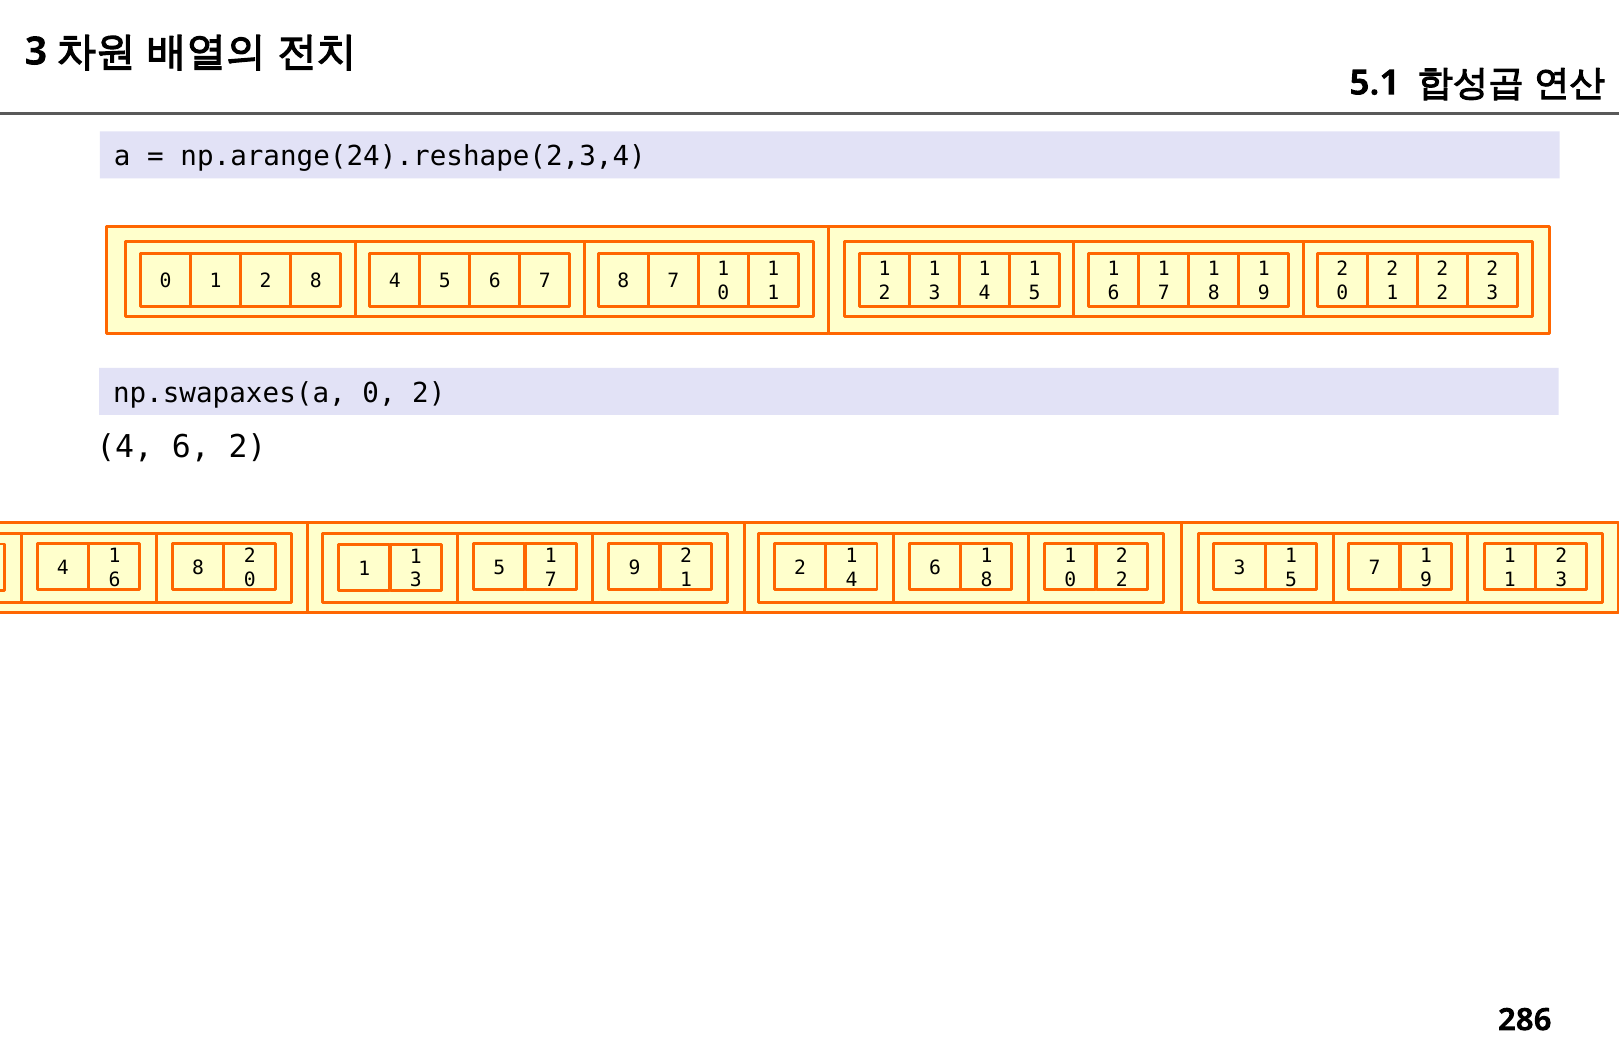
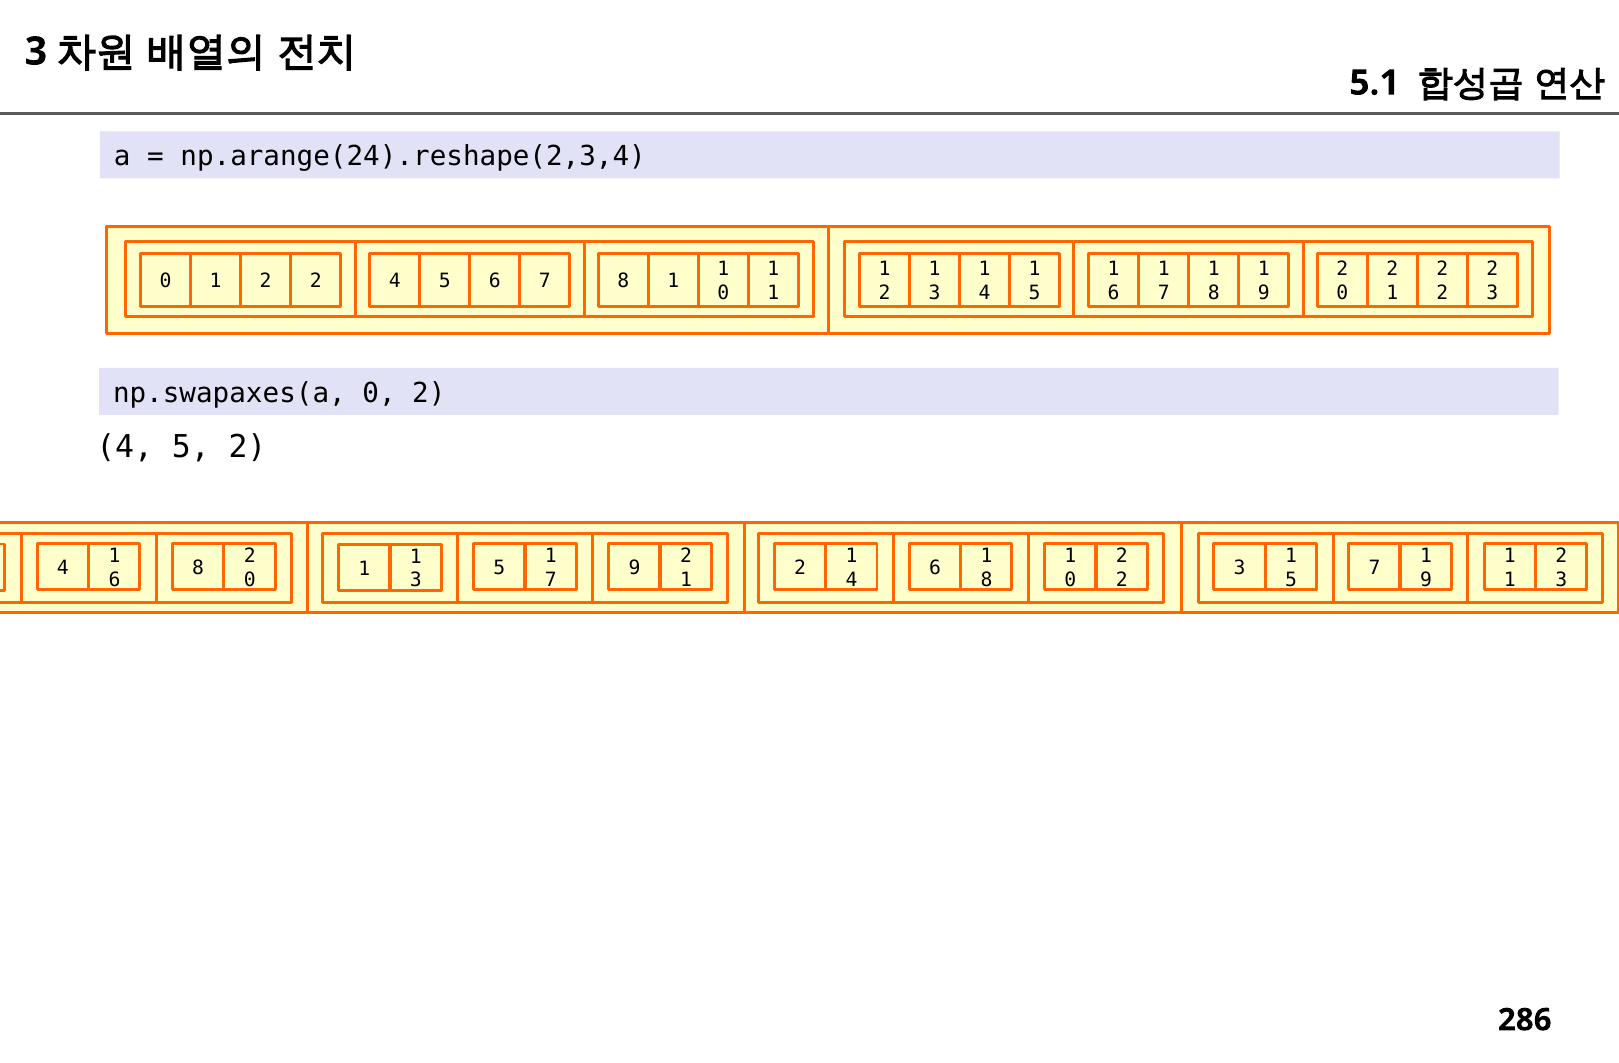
0 1 2 8: 8 -> 2
7 8 7: 7 -> 1
6 at (191, 447): 6 -> 5
